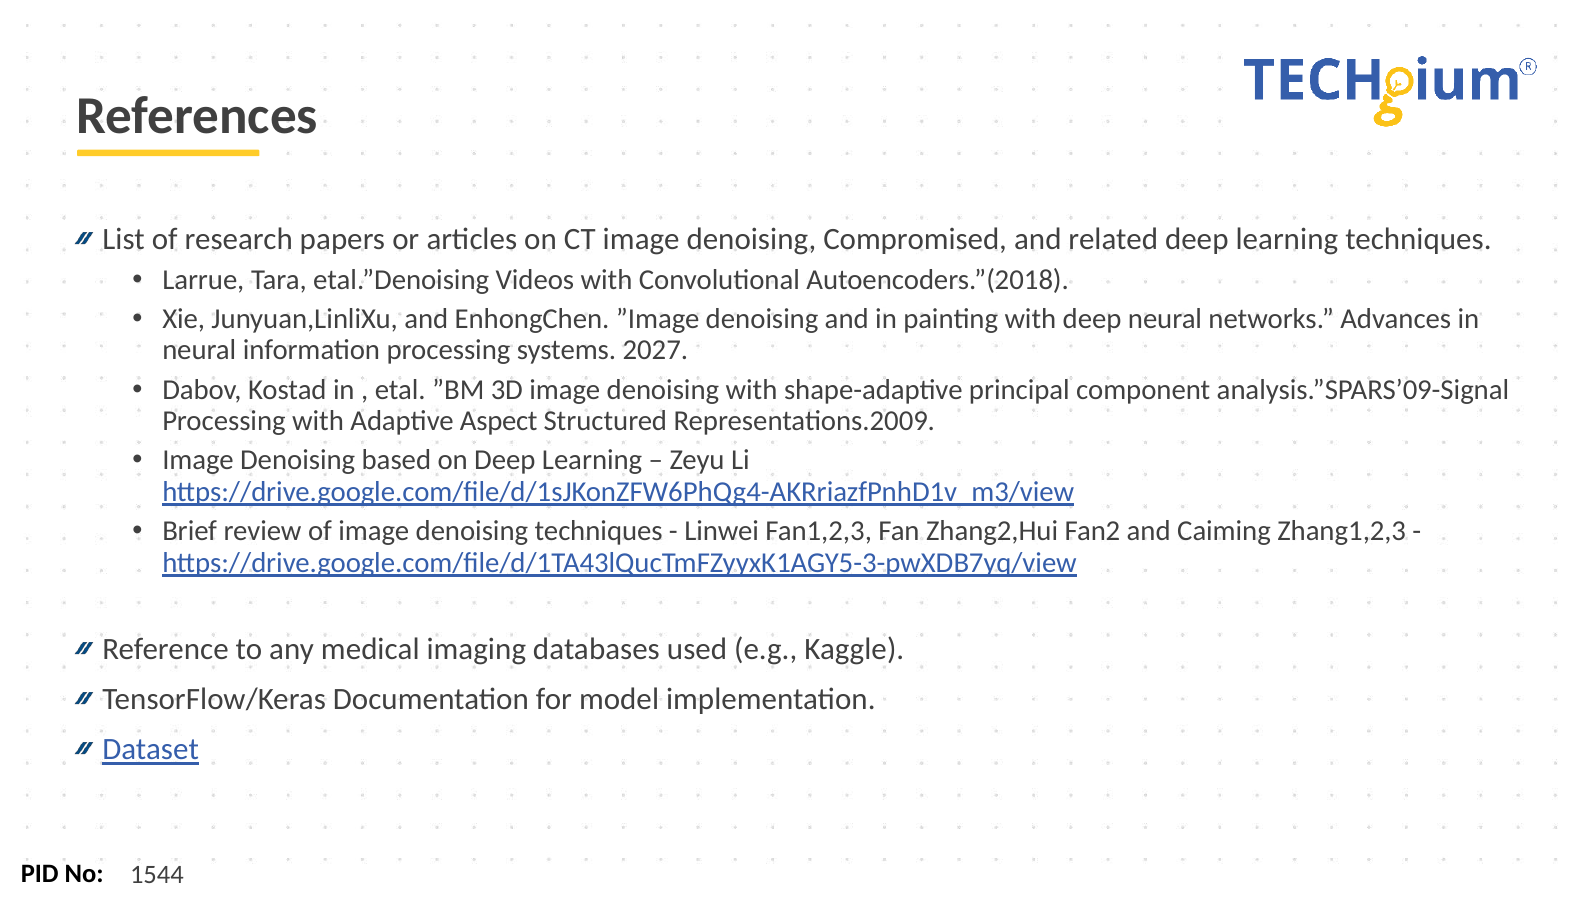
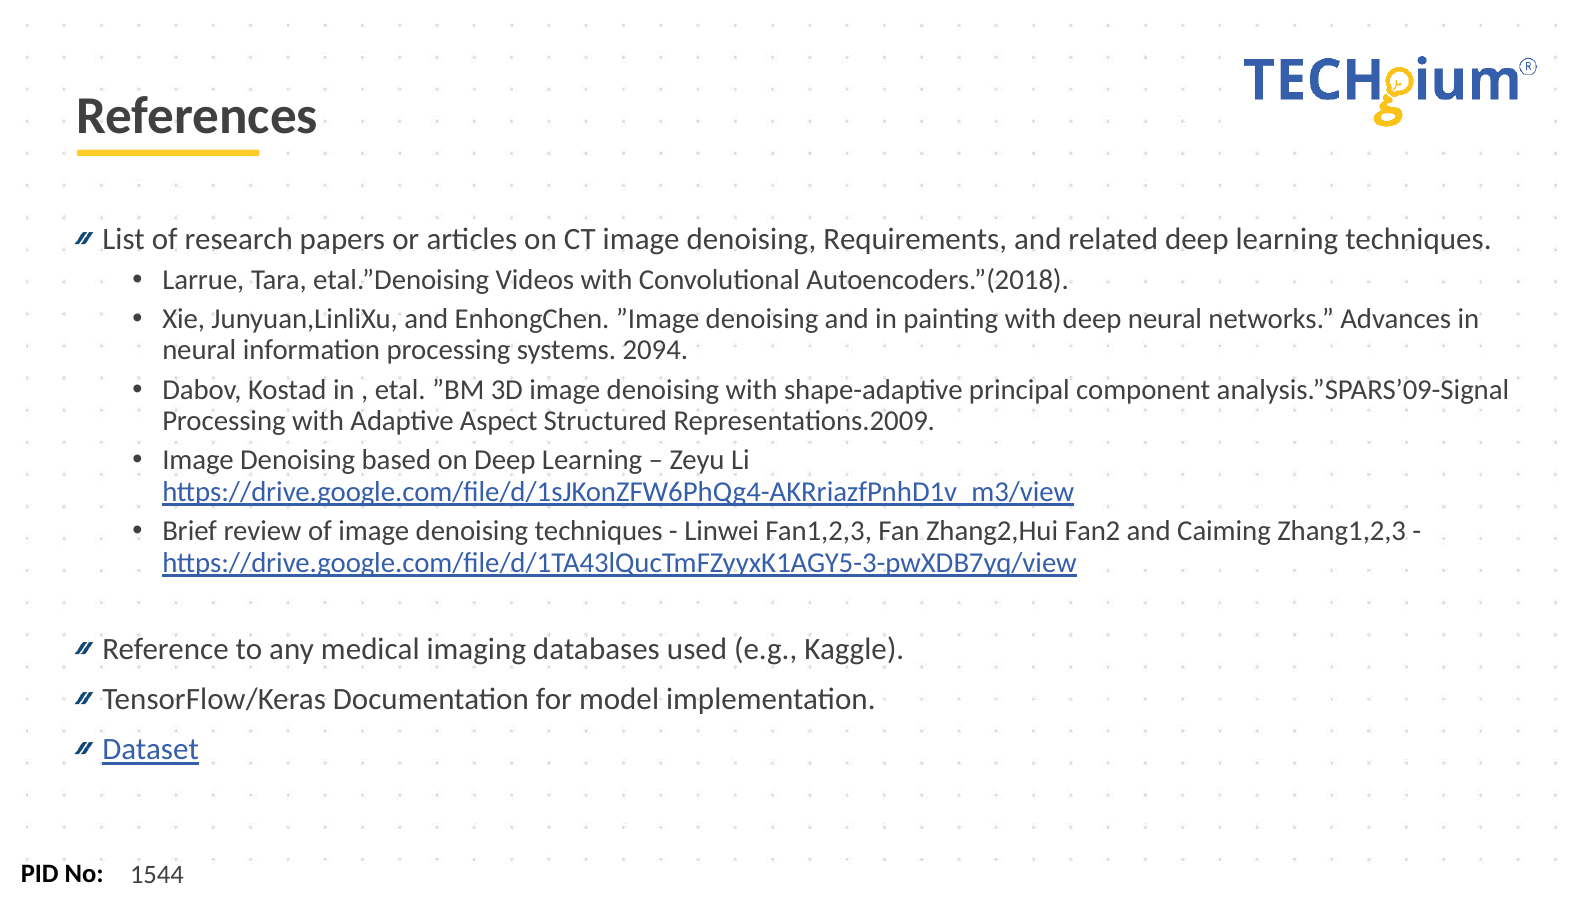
Compromised: Compromised -> Requirements
2027: 2027 -> 2094
